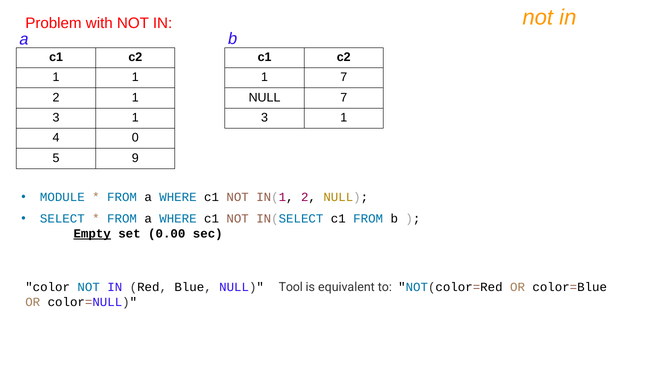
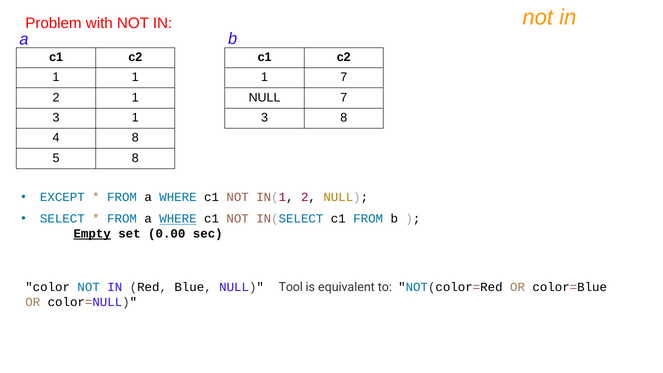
1 at (344, 118): 1 -> 8
4 0: 0 -> 8
5 9: 9 -> 8
MODULE: MODULE -> EXCEPT
WHERE at (178, 219) underline: none -> present
